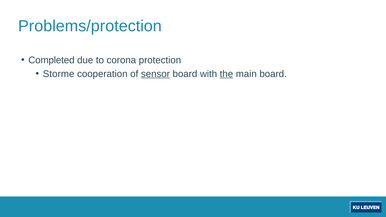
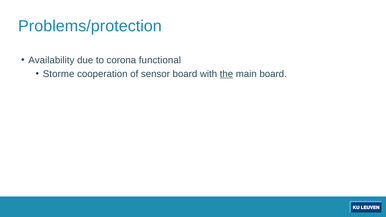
Completed: Completed -> Availability
protection: protection -> functional
sensor underline: present -> none
